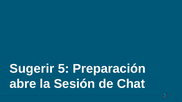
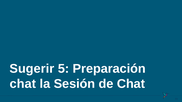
abre at (23, 84): abre -> chat
